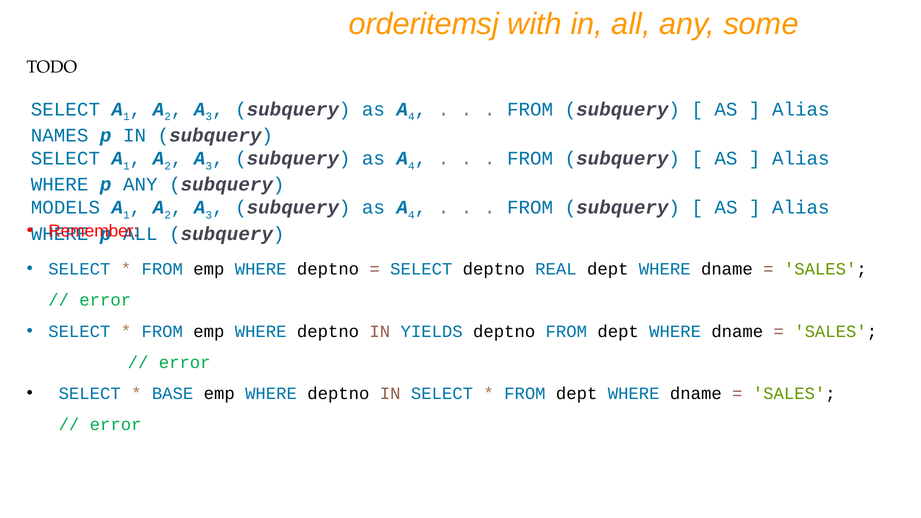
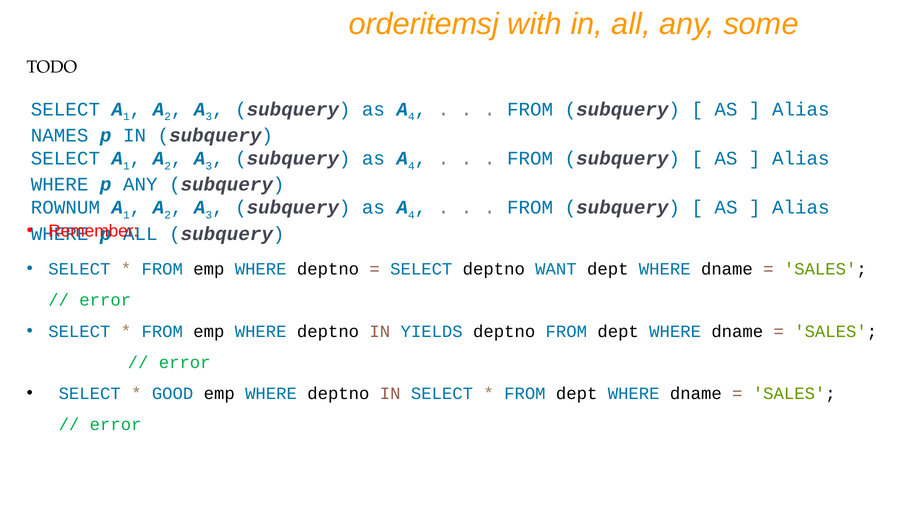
MODELS: MODELS -> ROWNUM
REAL: REAL -> WANT
BASE: BASE -> GOOD
